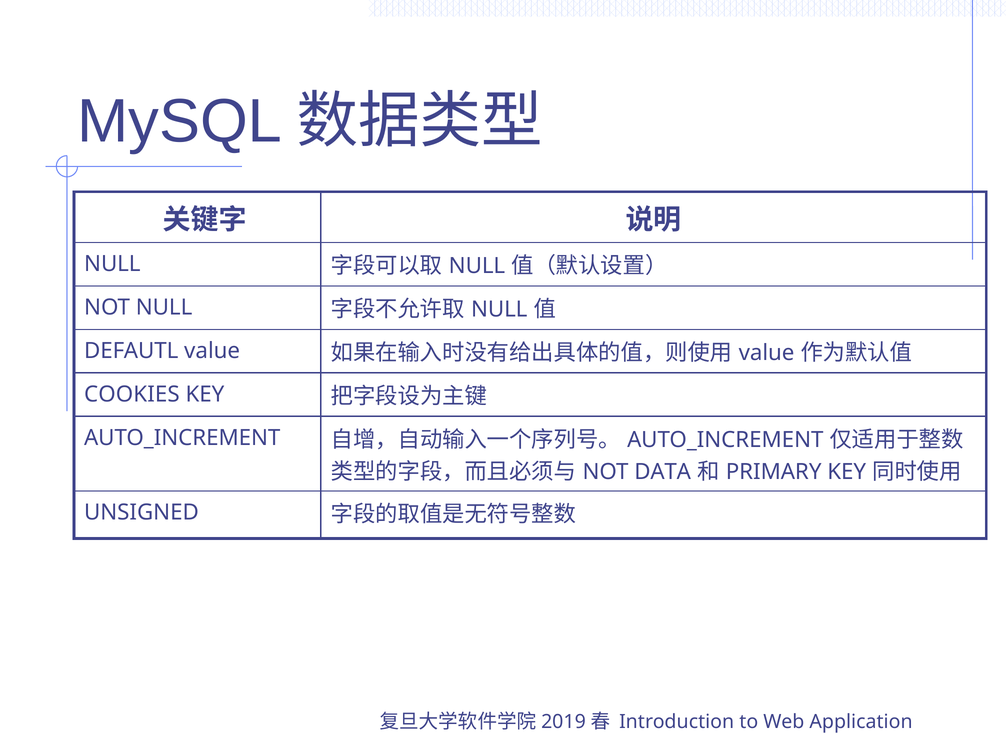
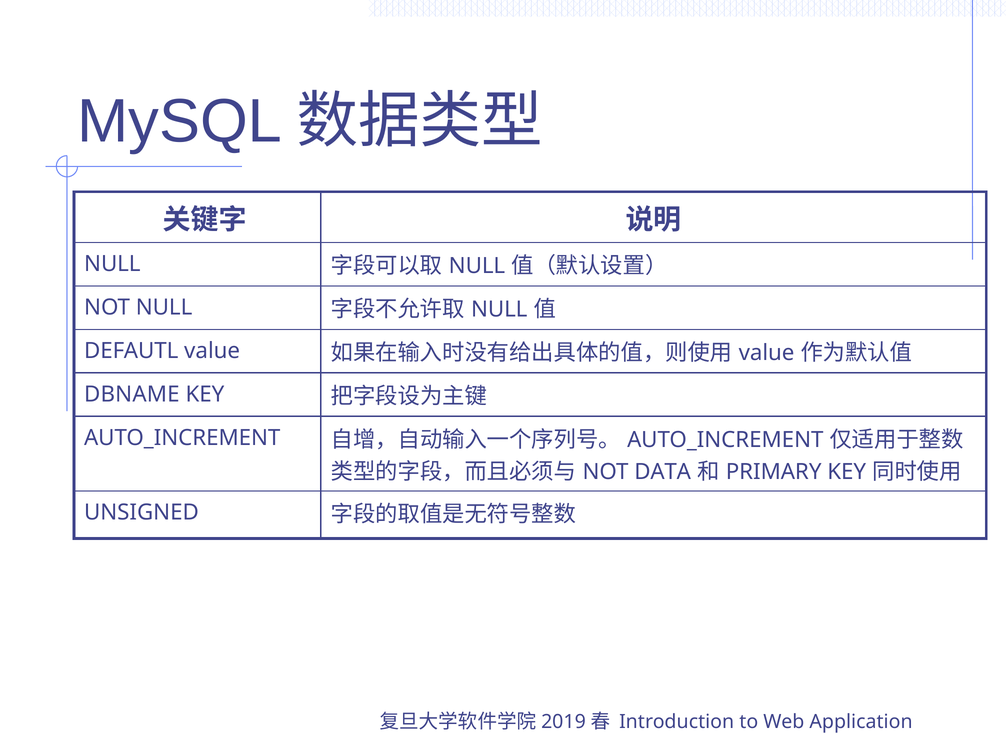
COOKIES: COOKIES -> DBNAME
